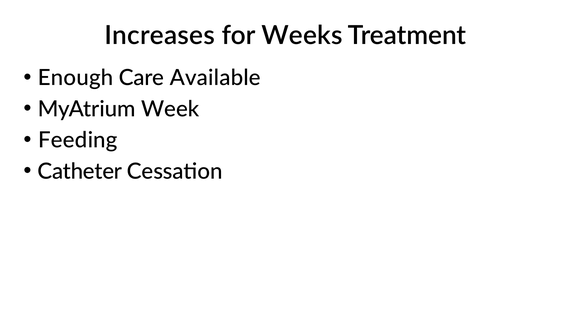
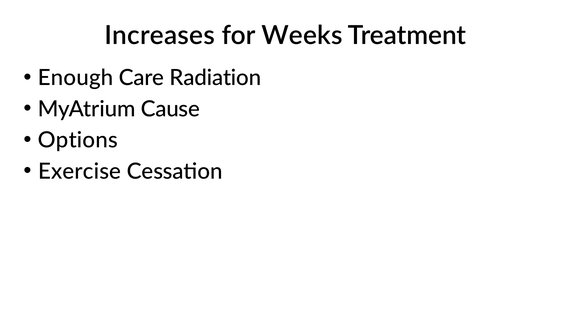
Available: Available -> Radiation
Week: Week -> Cause
Feeding: Feeding -> Options
Catheter: Catheter -> Exercise
